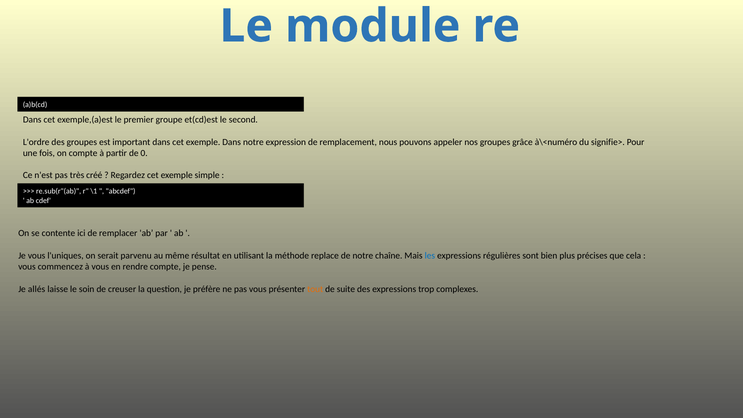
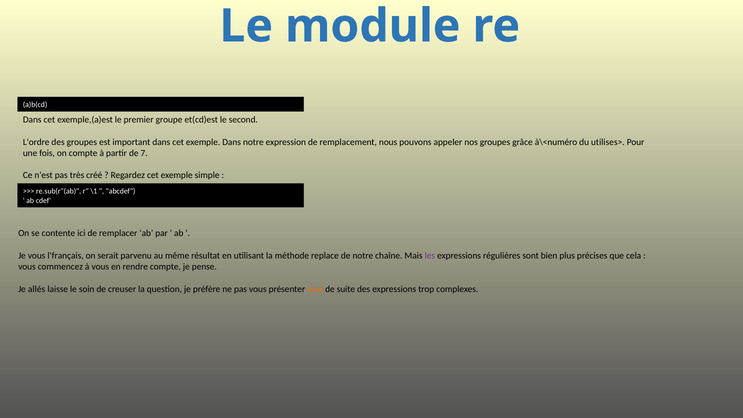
signifie>: signifie> -> utilises>
0: 0 -> 7
l'uniques: l'uniques -> l'français
les colour: blue -> purple
